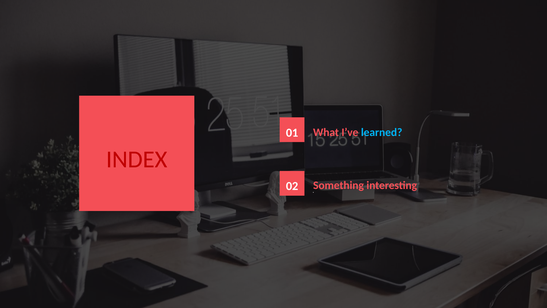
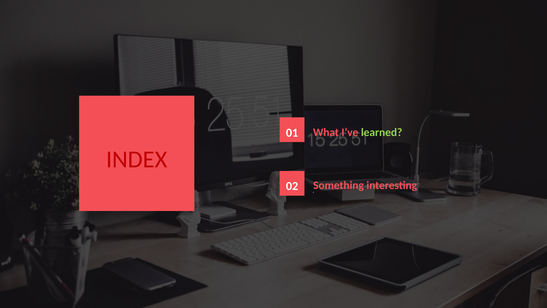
learned colour: light blue -> light green
